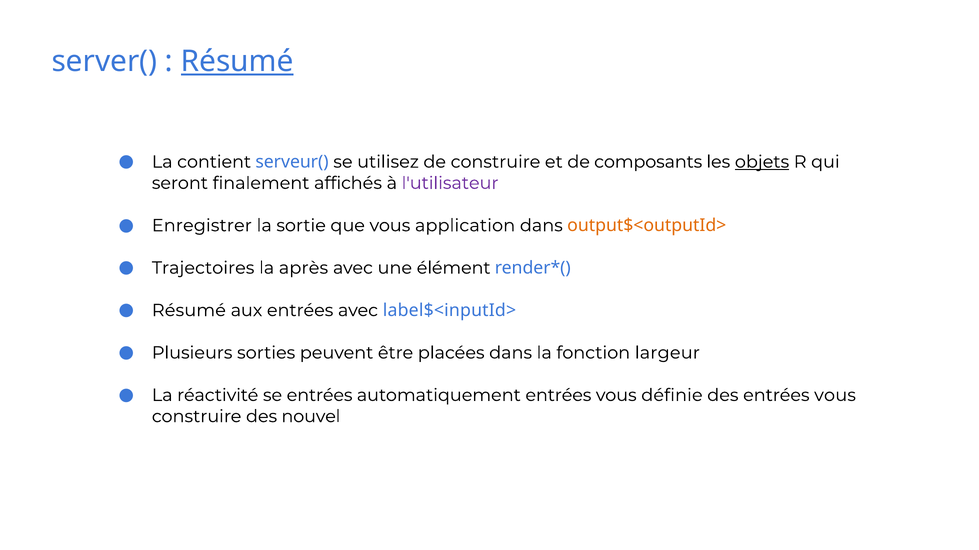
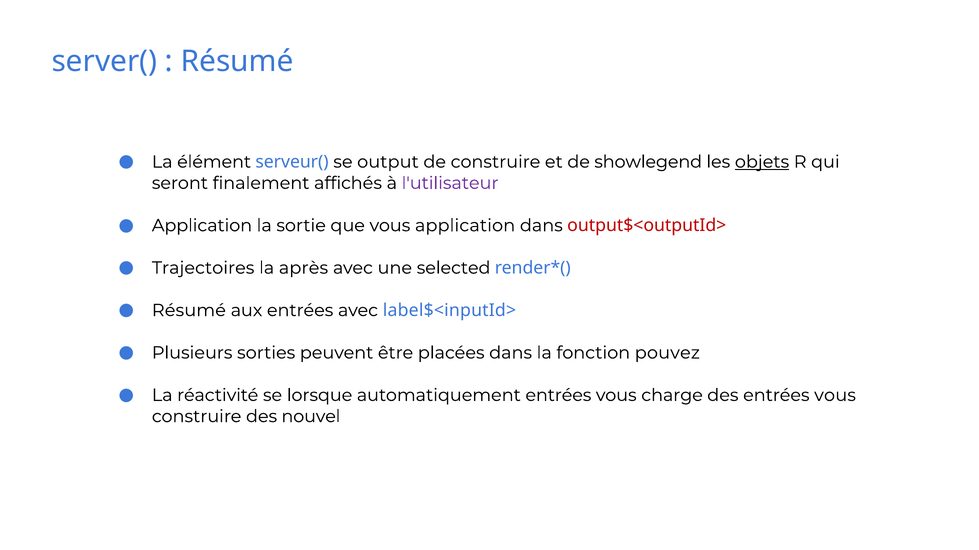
Résumé at (237, 62) underline: present -> none
contient: contient -> élément
utilisez: utilisez -> output
composants: composants -> showlegend
Enregistrer at (202, 226): Enregistrer -> Application
output$<outputId> colour: orange -> red
élément: élément -> selected
largeur: largeur -> pouvez
se entrées: entrées -> lorsque
définie: définie -> charge
